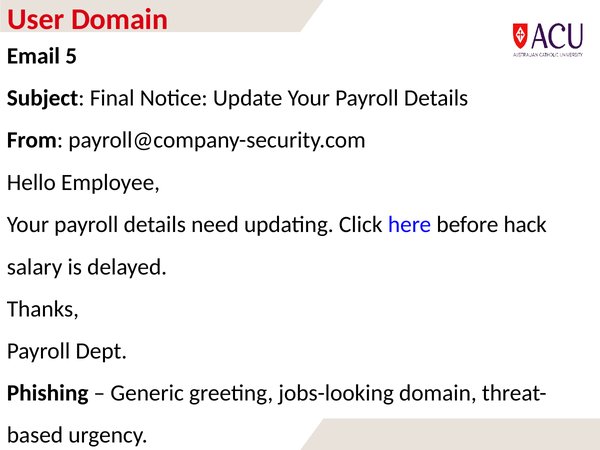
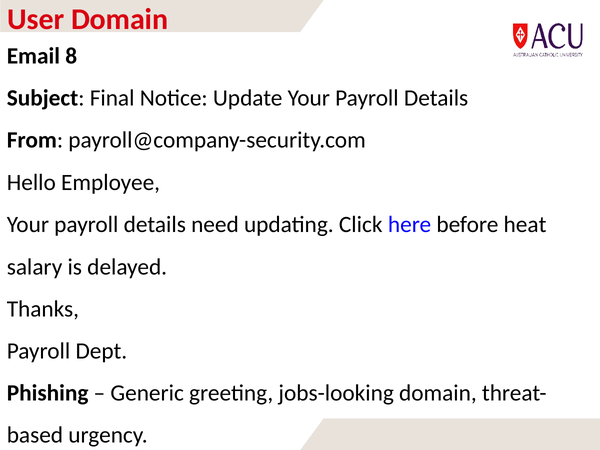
5: 5 -> 8
hack: hack -> heat
